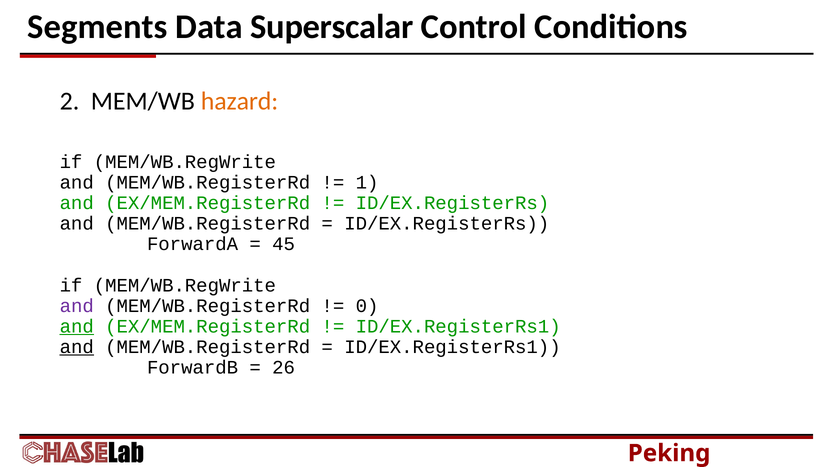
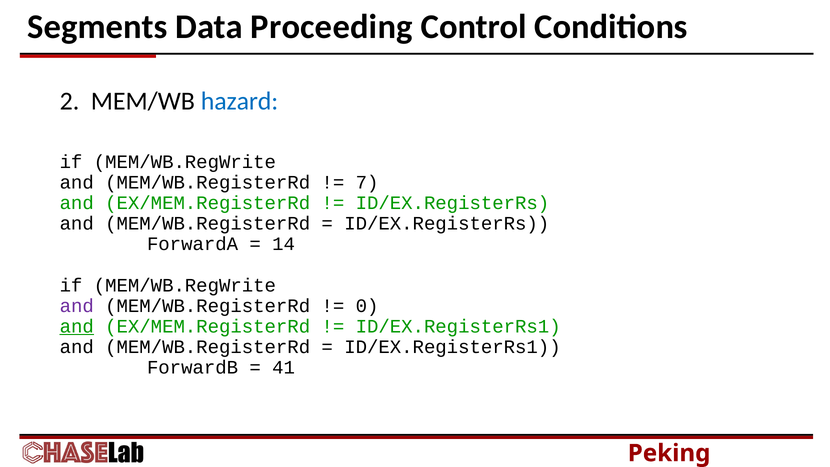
Superscalar: Superscalar -> Proceeding
hazard colour: orange -> blue
1: 1 -> 7
45: 45 -> 14
and at (77, 347) underline: present -> none
26: 26 -> 41
